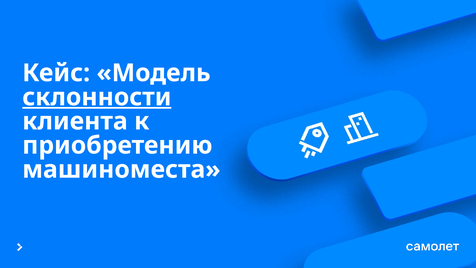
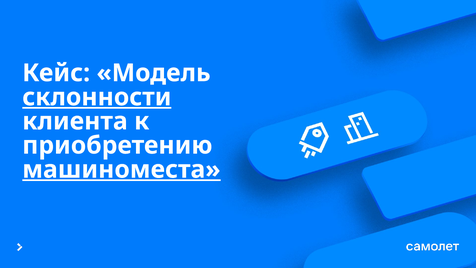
машиноместа underline: none -> present
